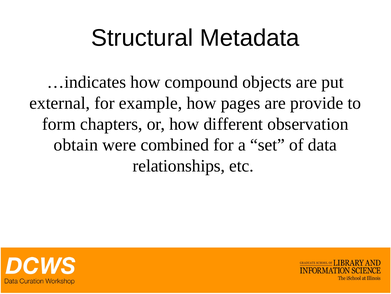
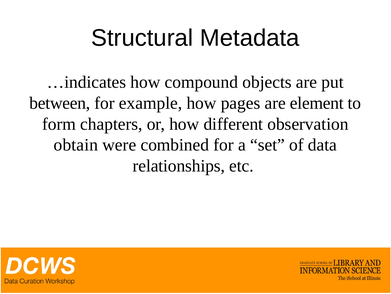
external: external -> between
provide: provide -> element
